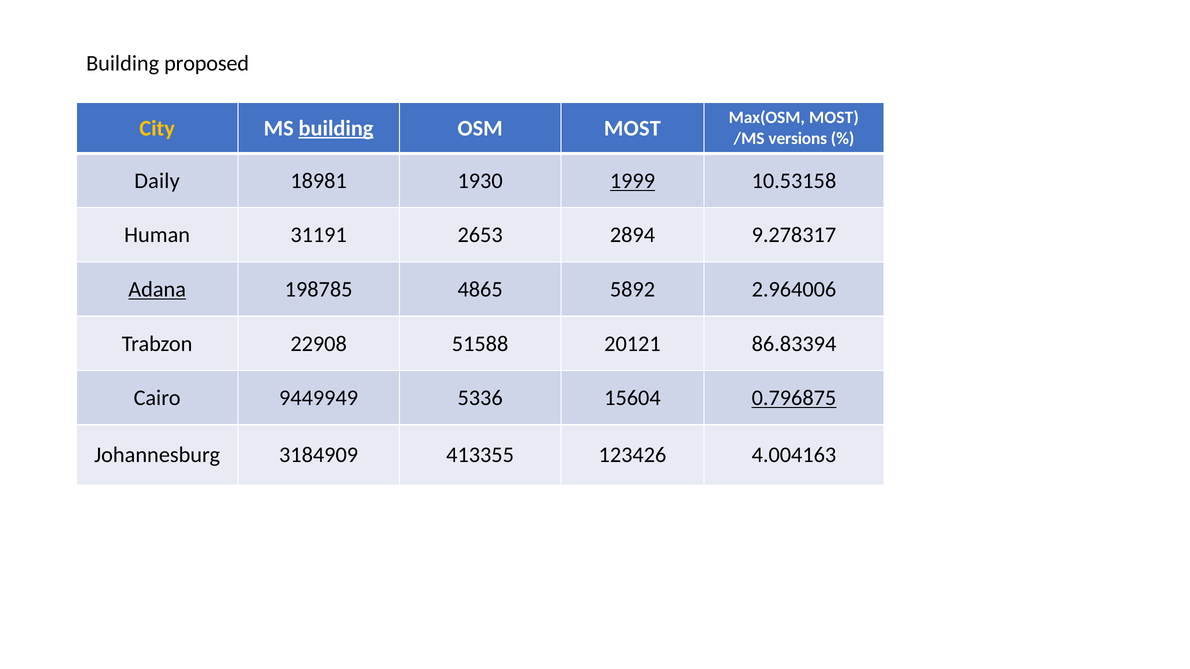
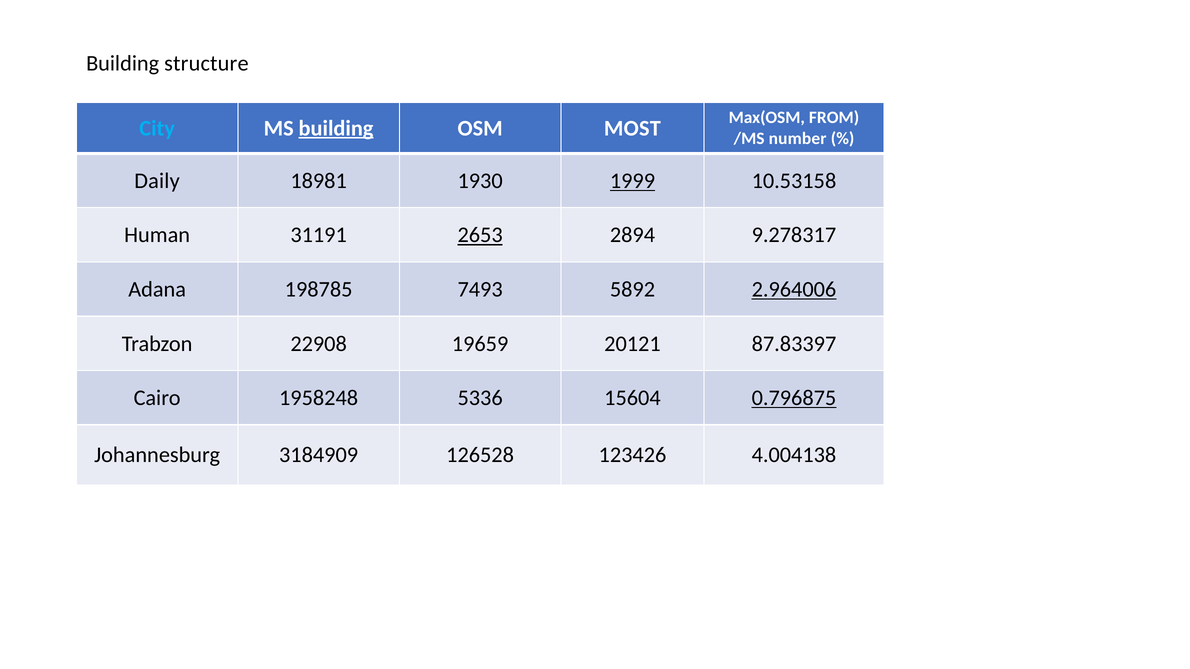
proposed: proposed -> structure
City colour: yellow -> light blue
Max(OSM MOST: MOST -> FROM
versions: versions -> number
2653 underline: none -> present
Adana underline: present -> none
4865: 4865 -> 7493
2.964006 underline: none -> present
51588: 51588 -> 19659
86.83394: 86.83394 -> 87.83397
9449949: 9449949 -> 1958248
413355: 413355 -> 126528
4.004163: 4.004163 -> 4.004138
